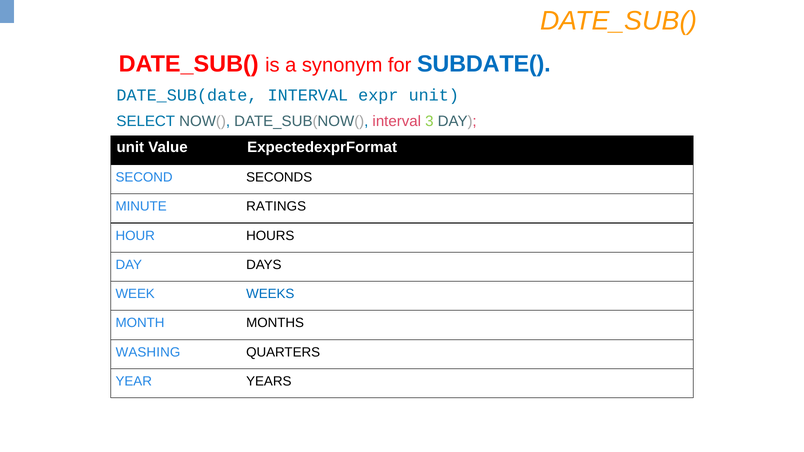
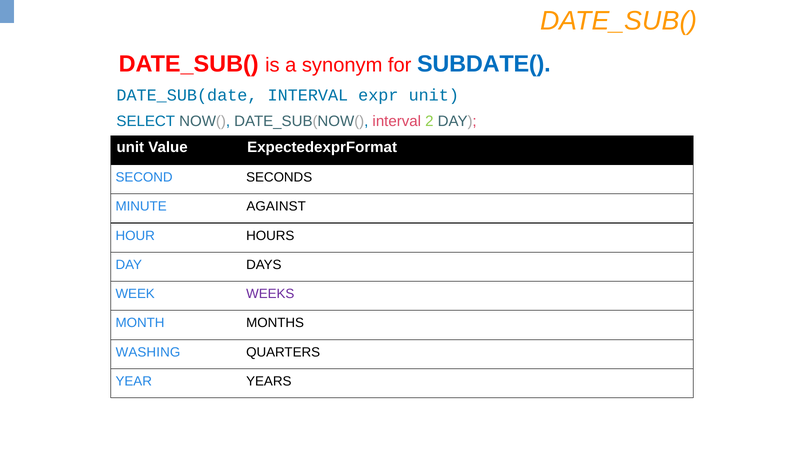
3: 3 -> 2
RATINGS: RATINGS -> AGAINST
WEEKS colour: blue -> purple
